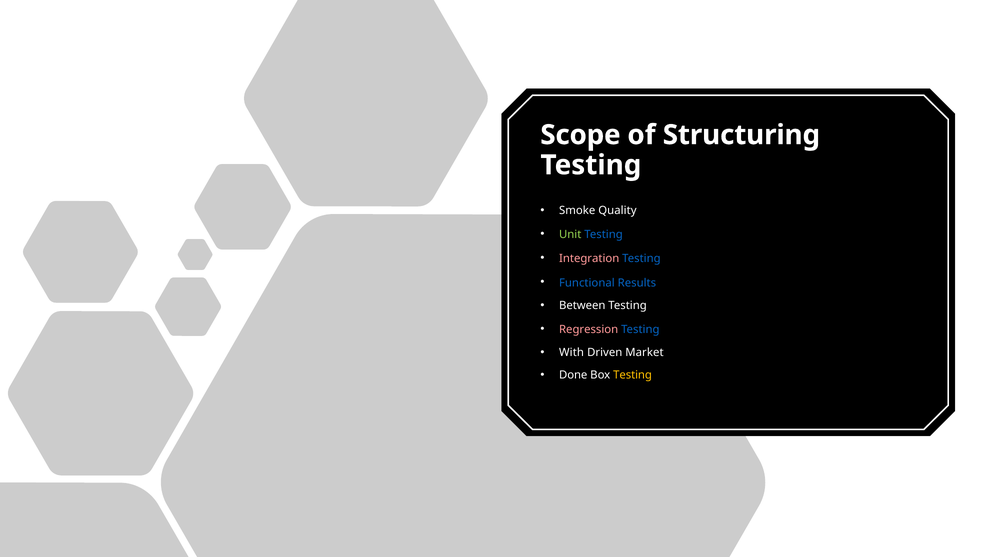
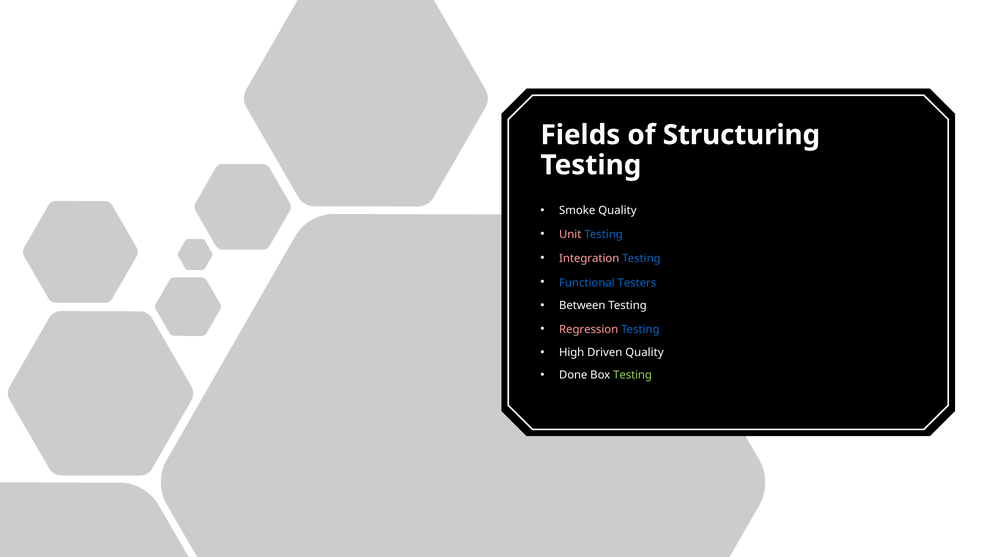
Scope: Scope -> Fields
Unit colour: light green -> pink
Results: Results -> Testers
With: With -> High
Driven Market: Market -> Quality
Testing at (633, 375) colour: yellow -> light green
